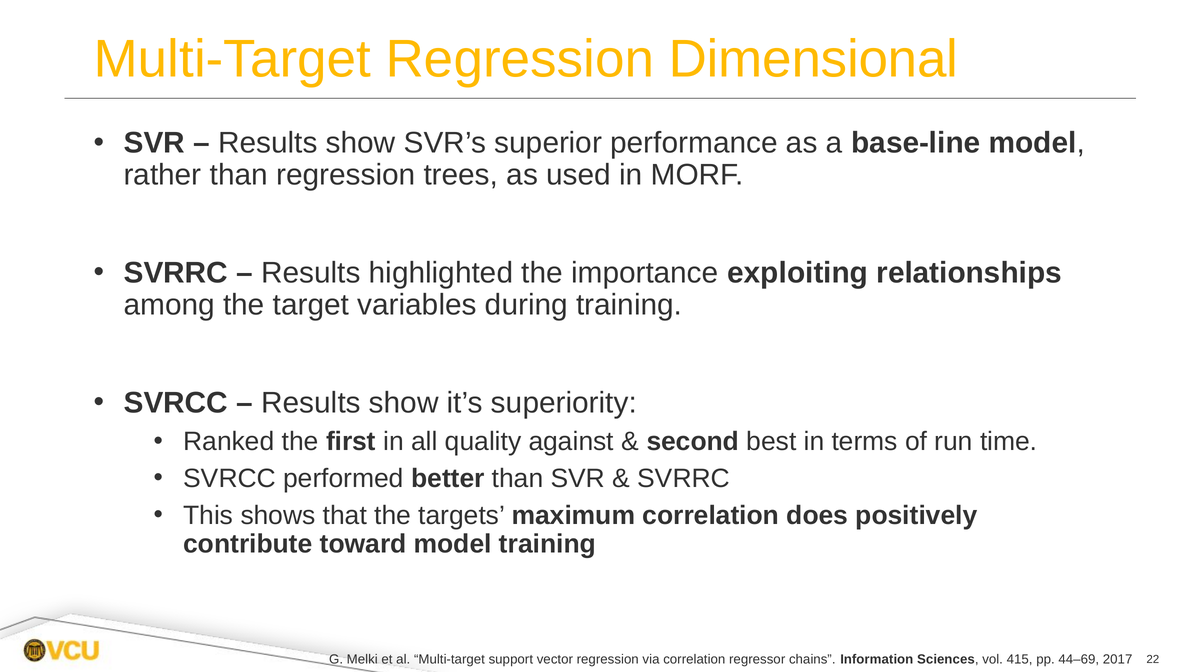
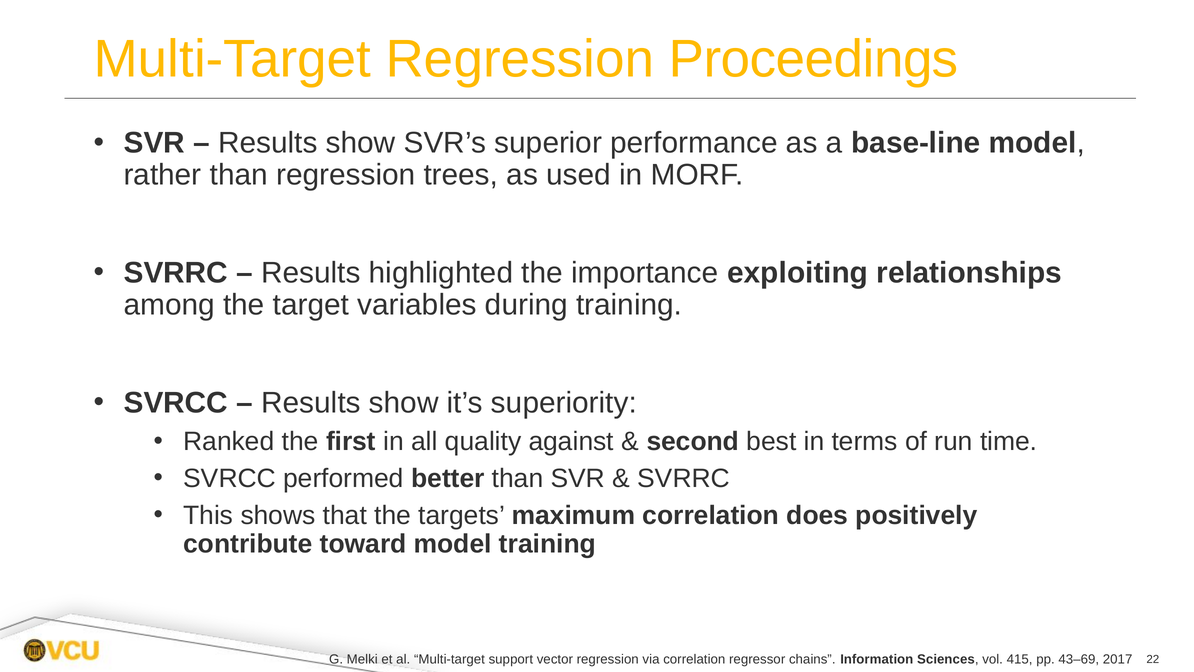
Dimensional: Dimensional -> Proceedings
44–69: 44–69 -> 43–69
